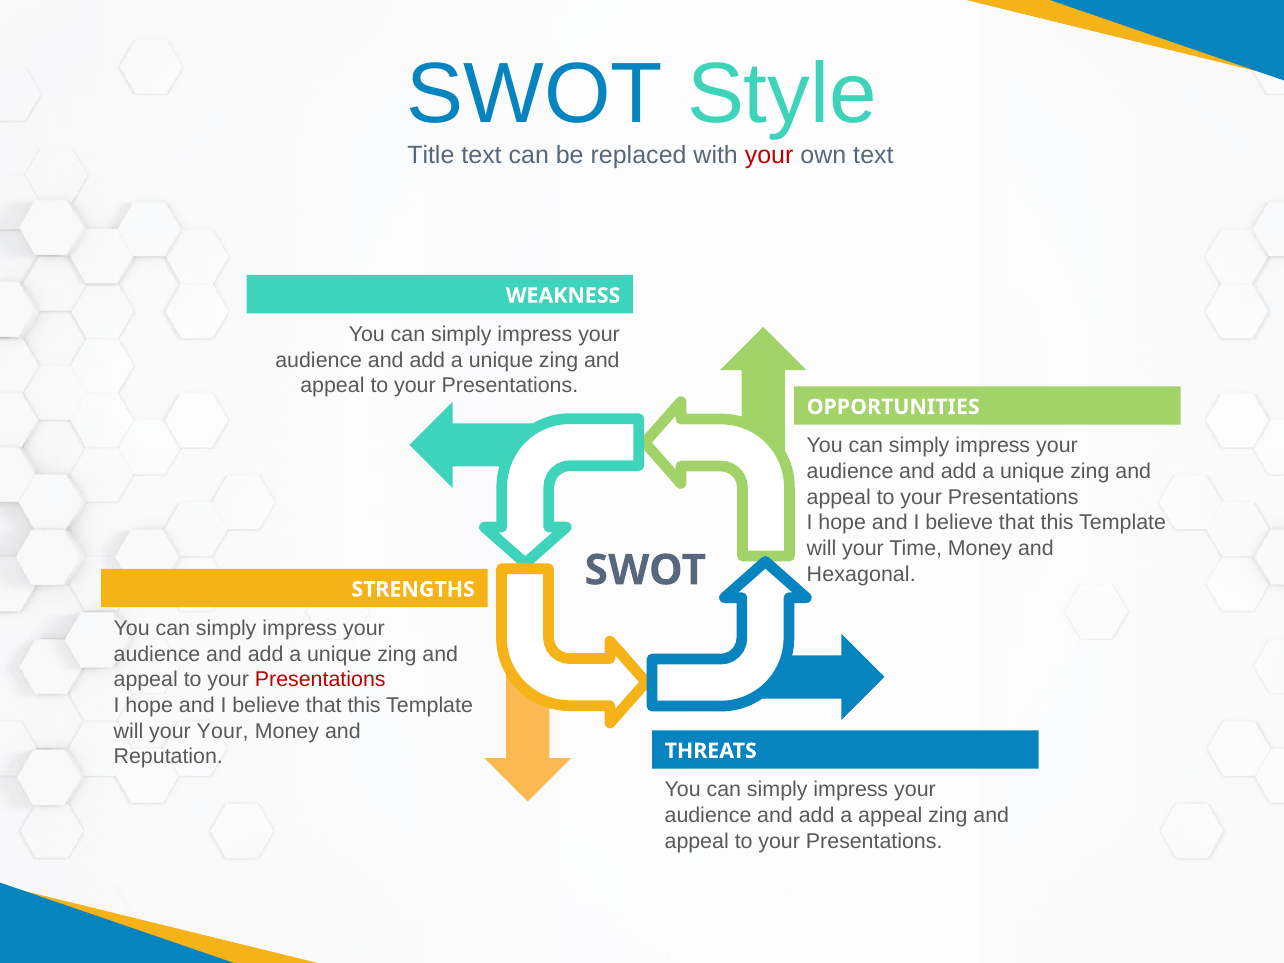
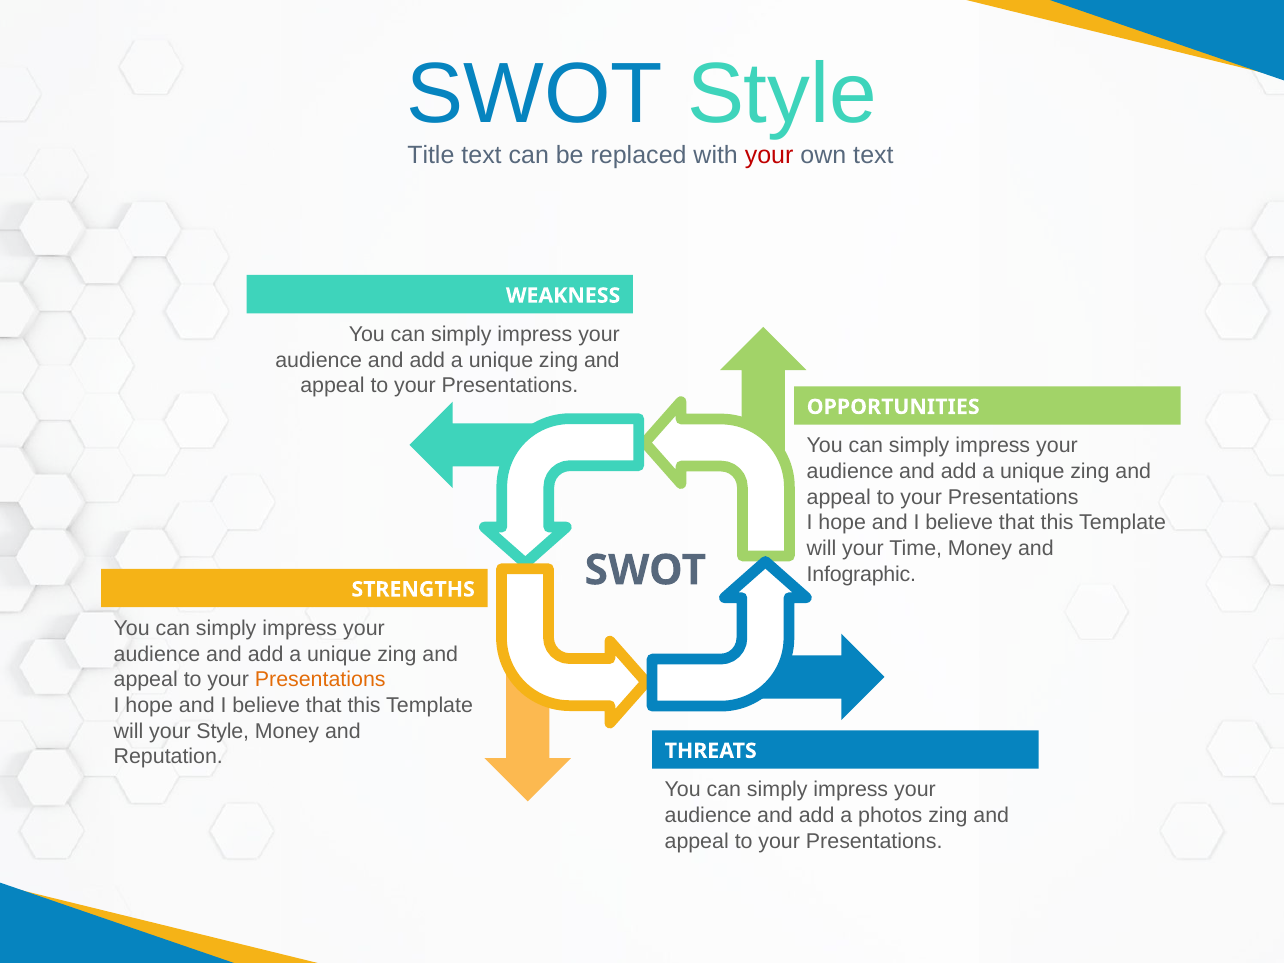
Hexagonal: Hexagonal -> Infographic
Presentations at (320, 680) colour: red -> orange
your Your: Your -> Style
a appeal: appeal -> photos
